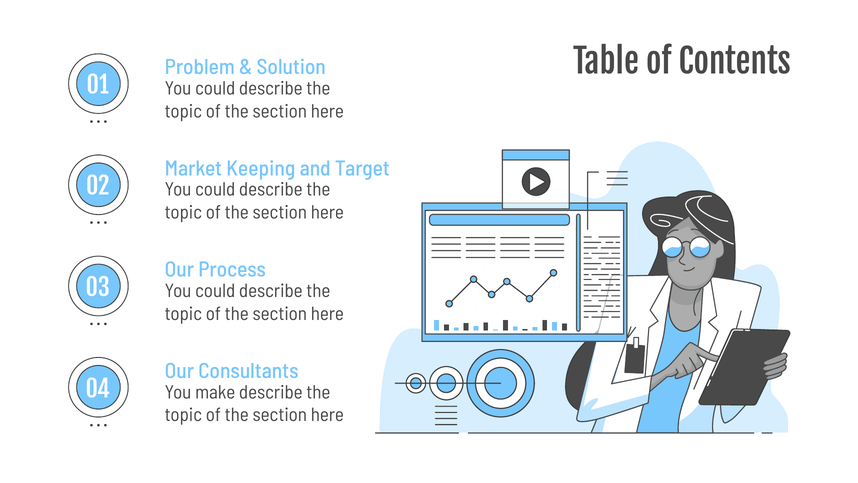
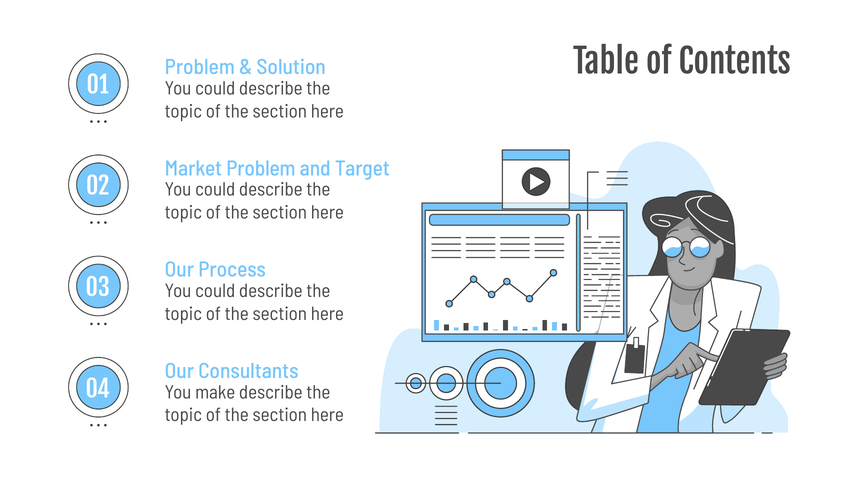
Market Keeping: Keeping -> Problem
